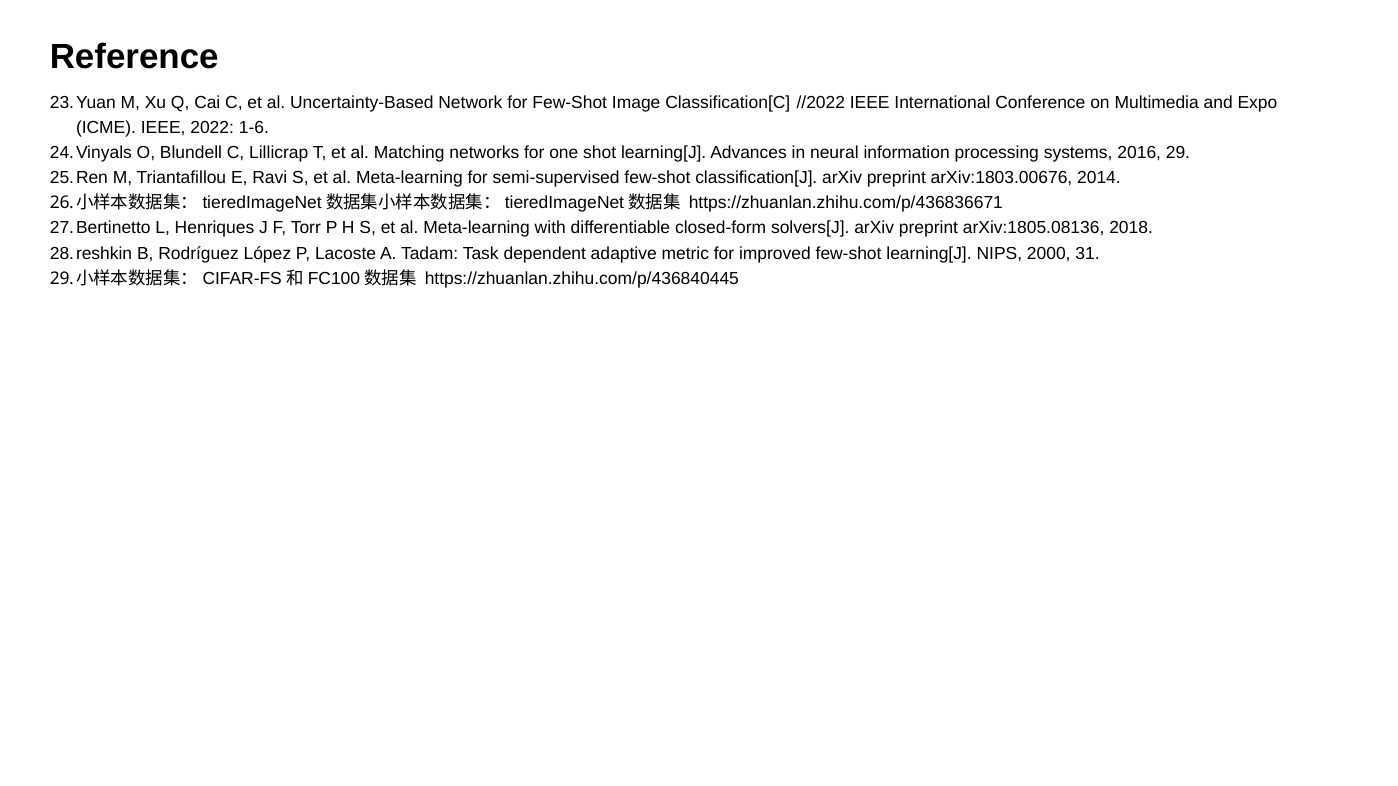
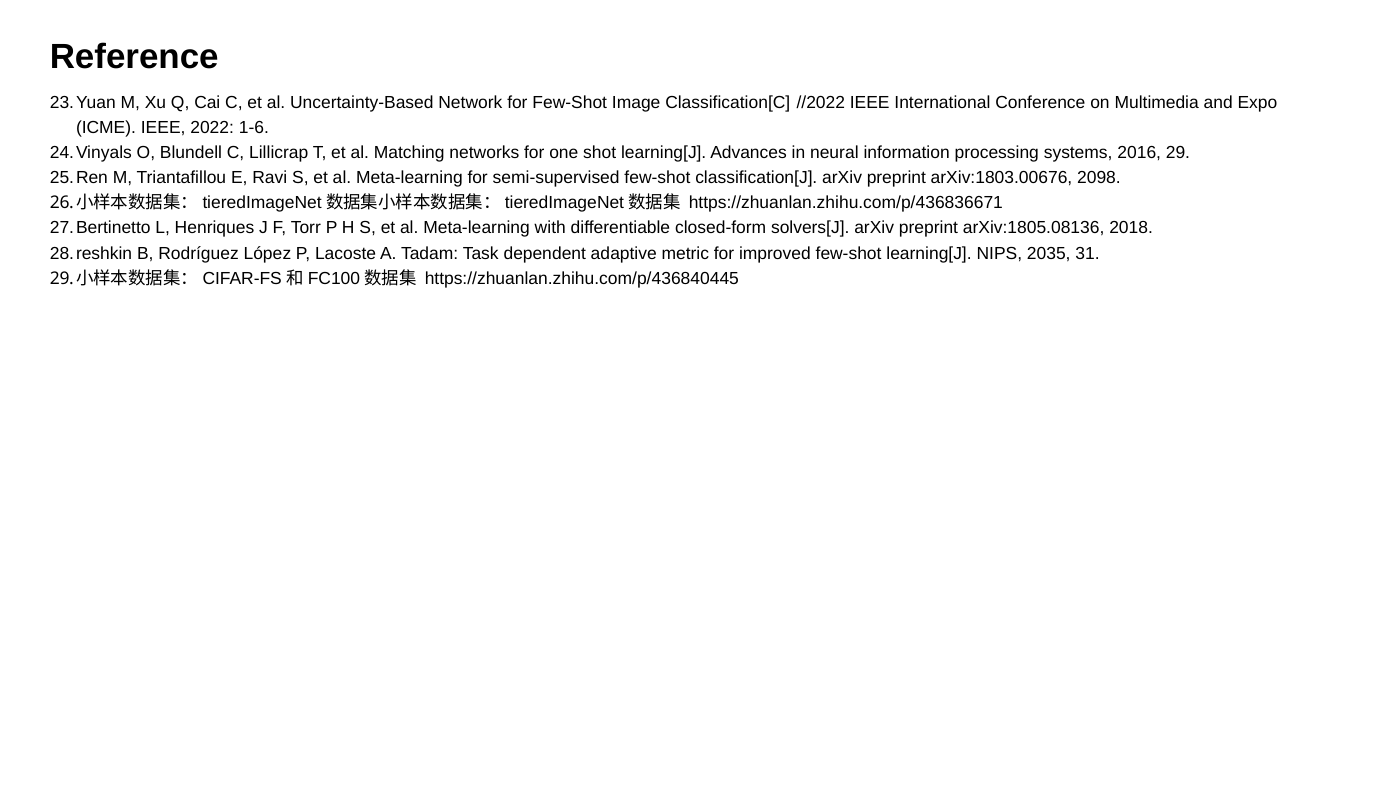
2014: 2014 -> 2098
2000: 2000 -> 2035
